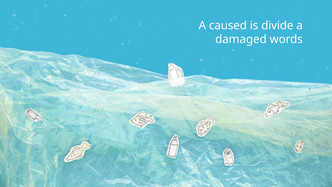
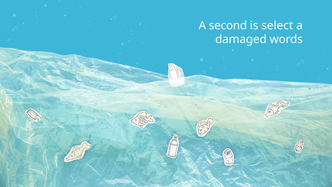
caused: caused -> second
divide: divide -> select
